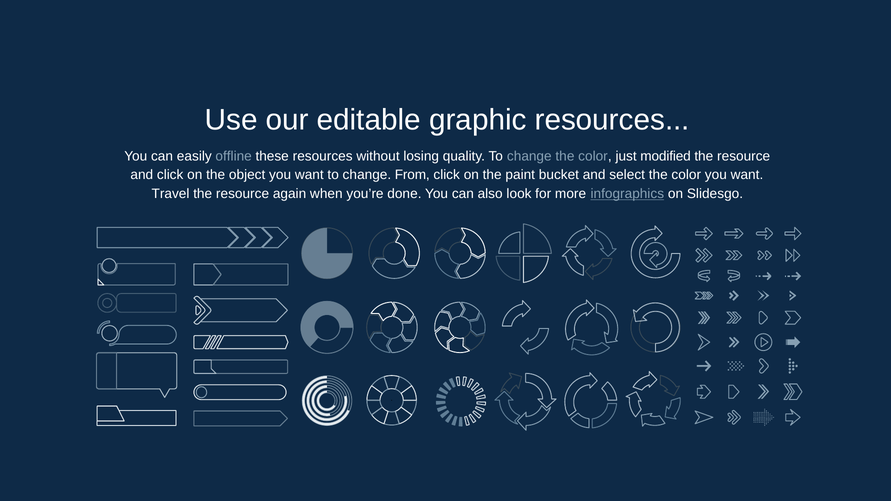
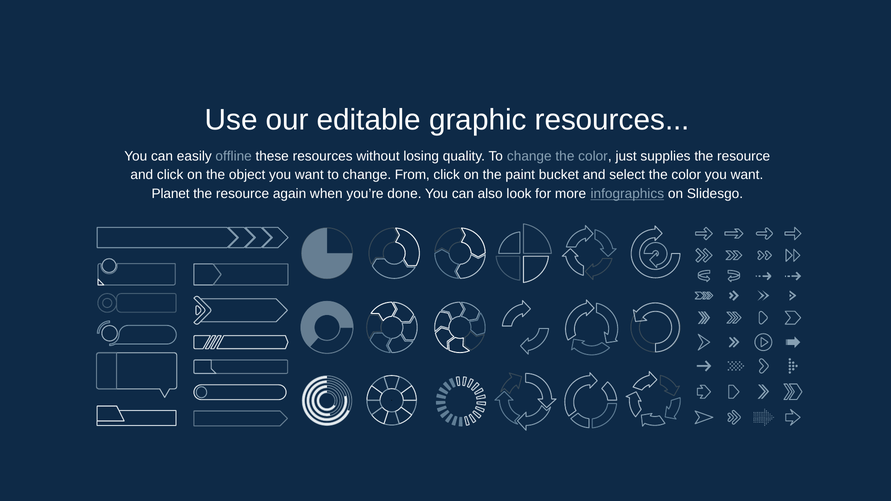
modified: modified -> supplies
Travel: Travel -> Planet
